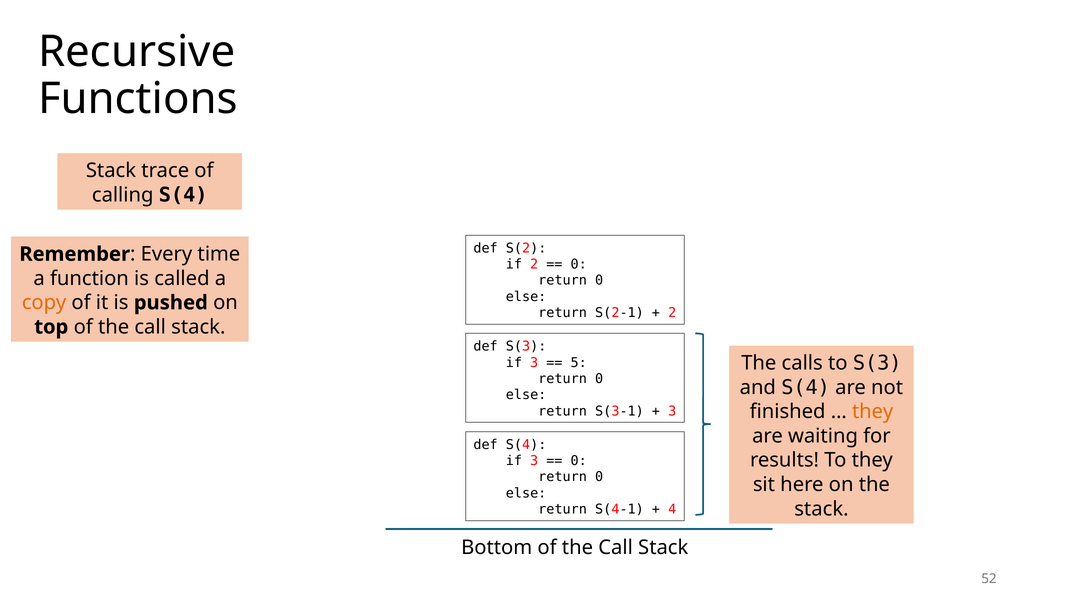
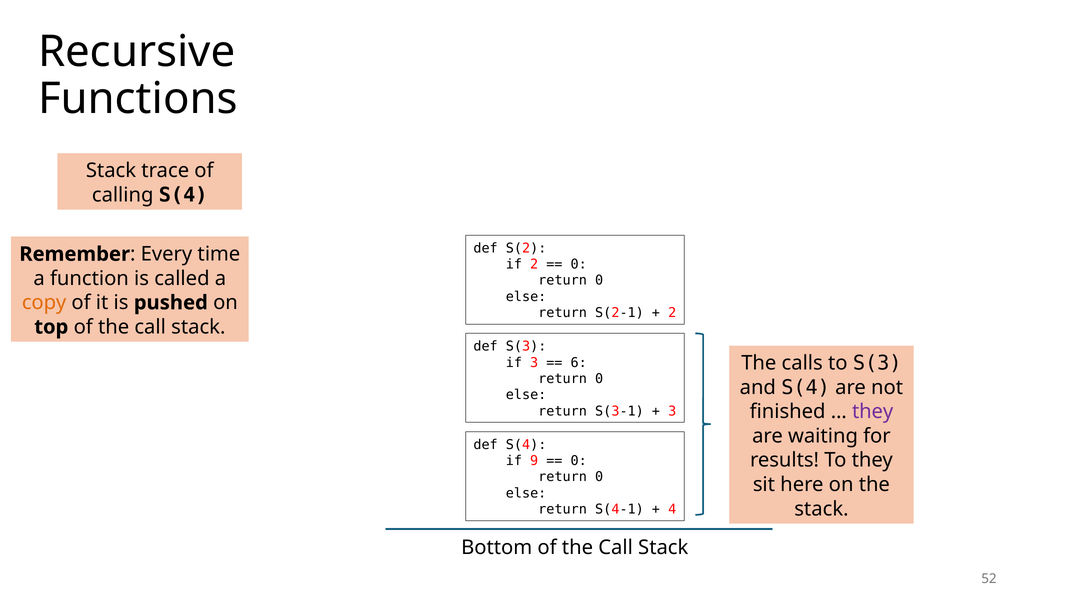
5: 5 -> 6
they at (873, 412) colour: orange -> purple
3 at (534, 461): 3 -> 9
